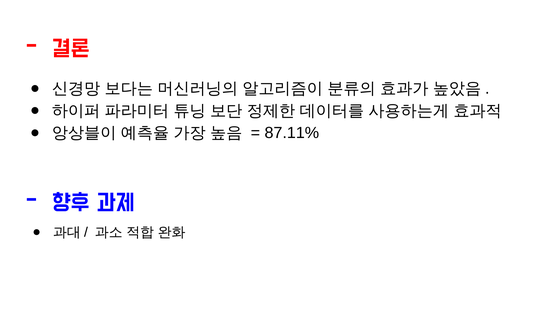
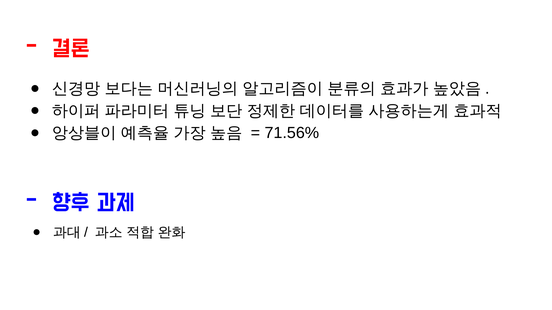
87.11%: 87.11% -> 71.56%
